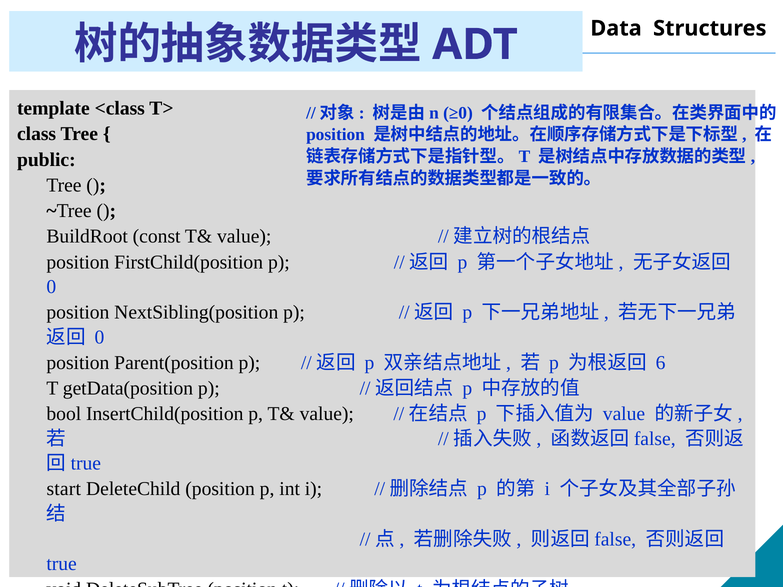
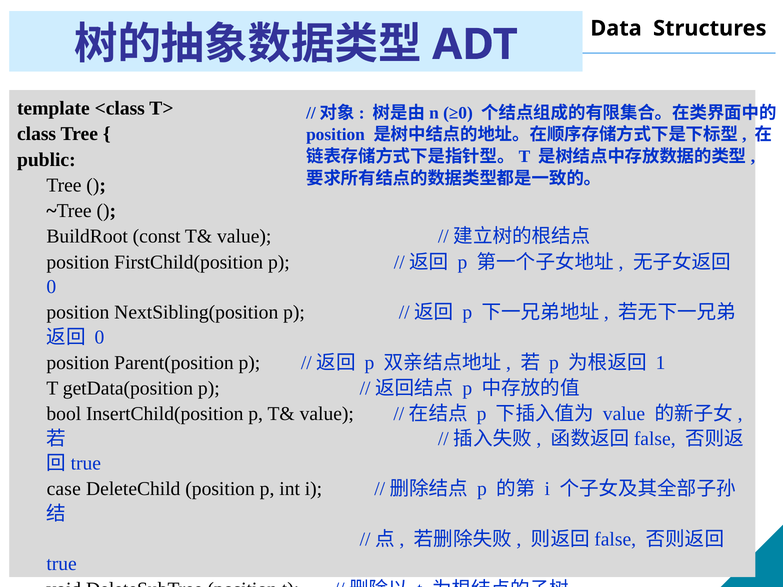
6: 6 -> 1
start: start -> case
